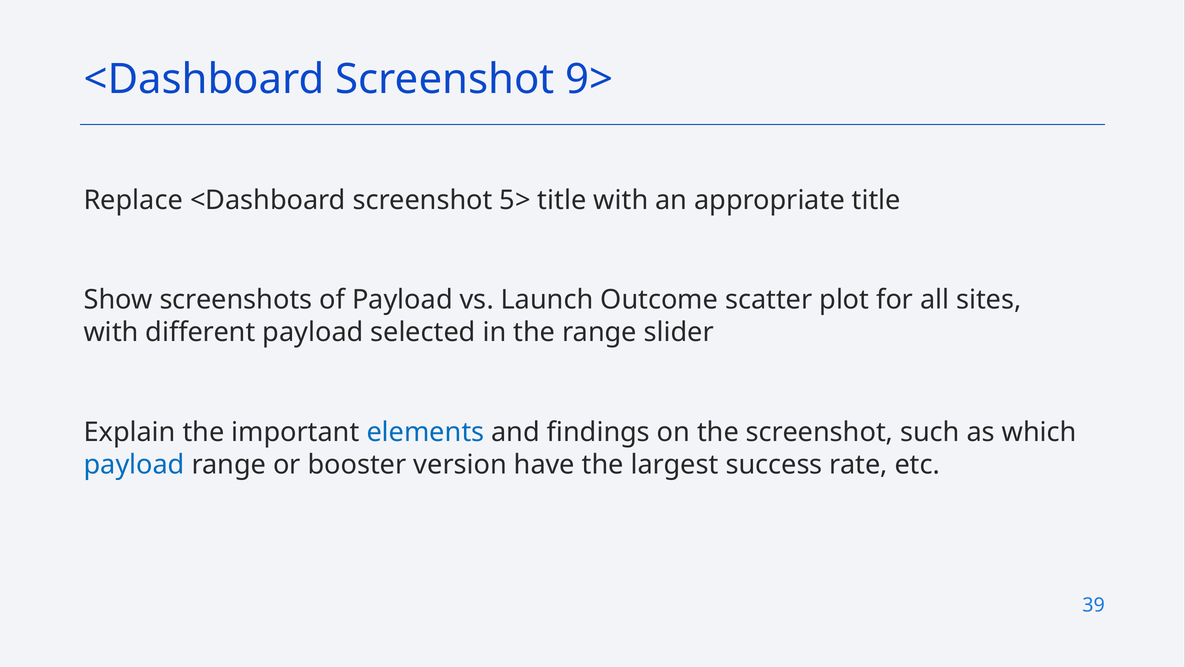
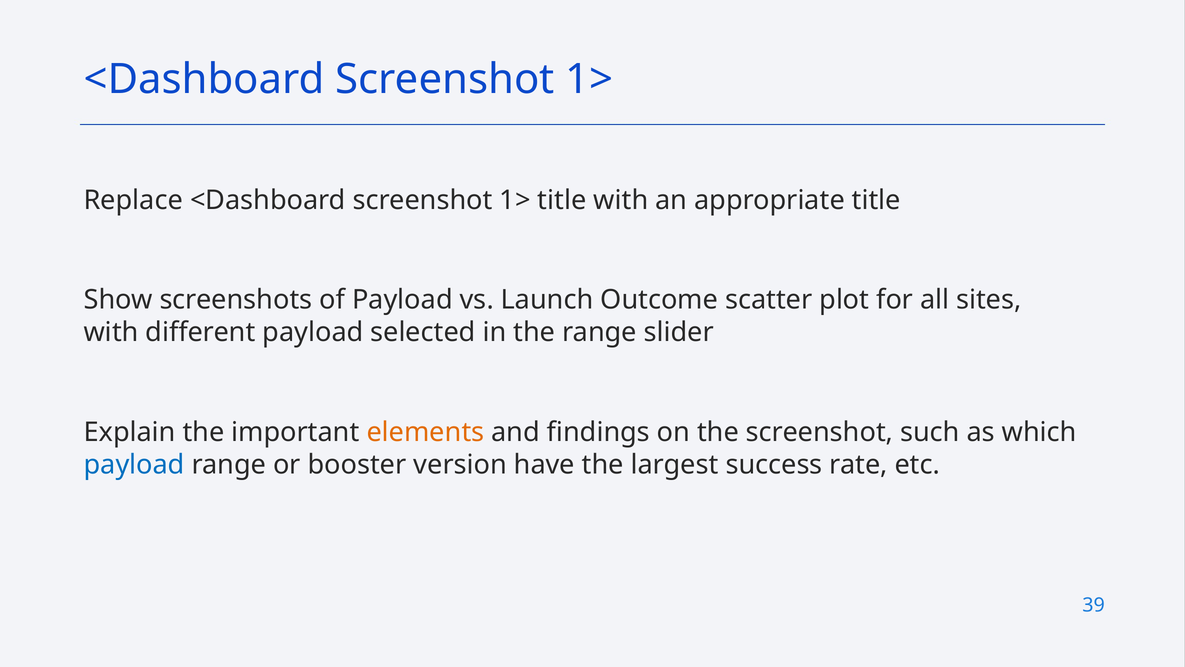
9> at (589, 79): 9> -> 1>
Replace <Dashboard screenshot 5>: 5> -> 1>
elements colour: blue -> orange
